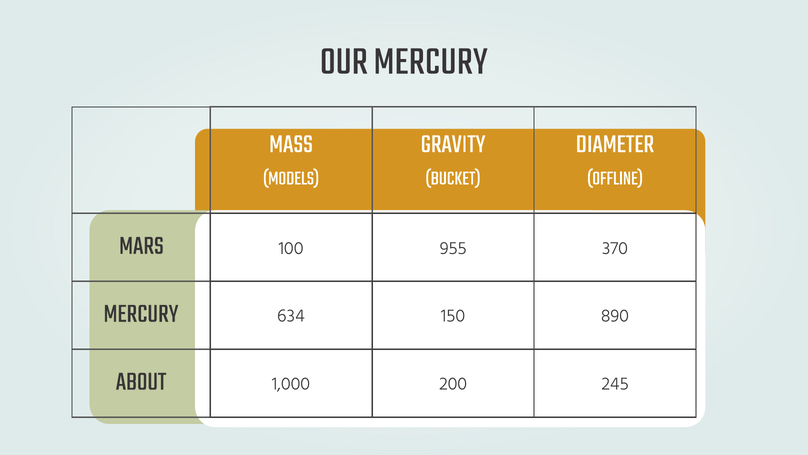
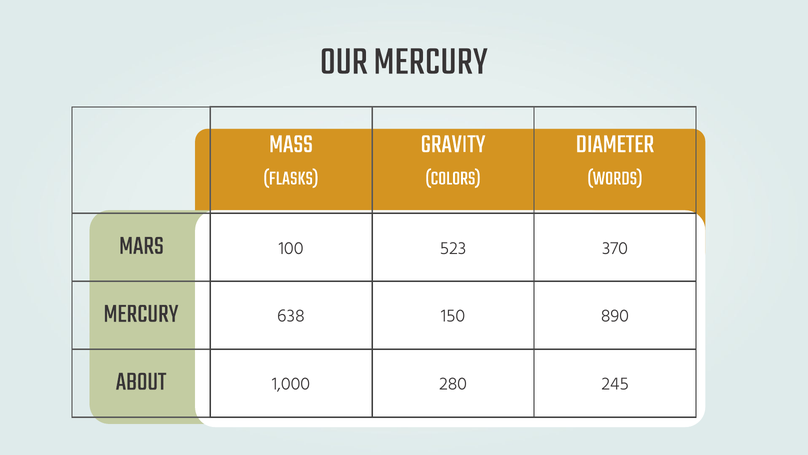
MODELS: MODELS -> FLASKS
BUCKET: BUCKET -> COLORS
OFFLINE: OFFLINE -> WORDS
955: 955 -> 523
634: 634 -> 638
200: 200 -> 280
